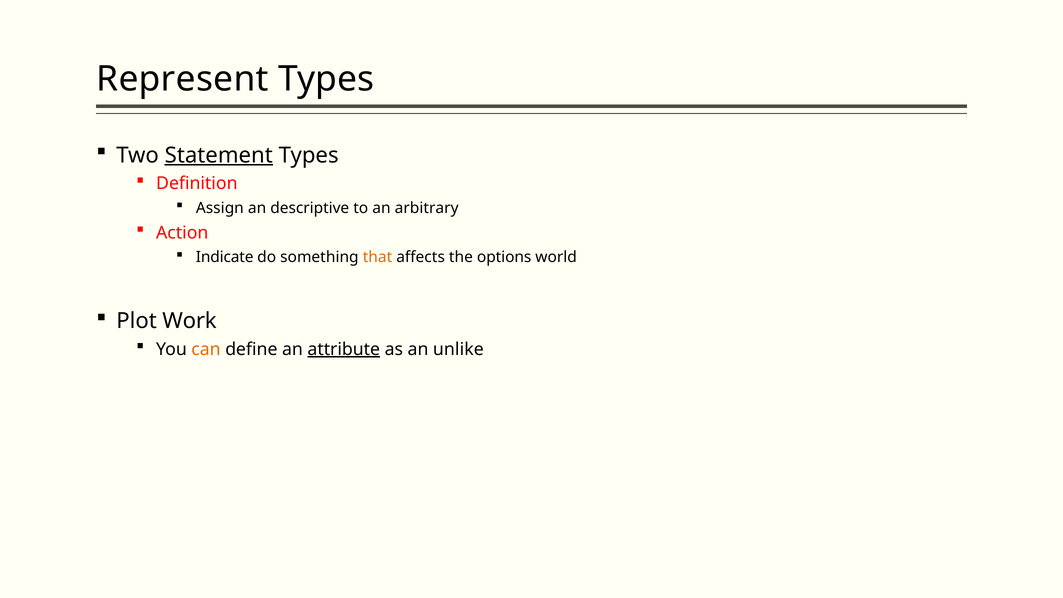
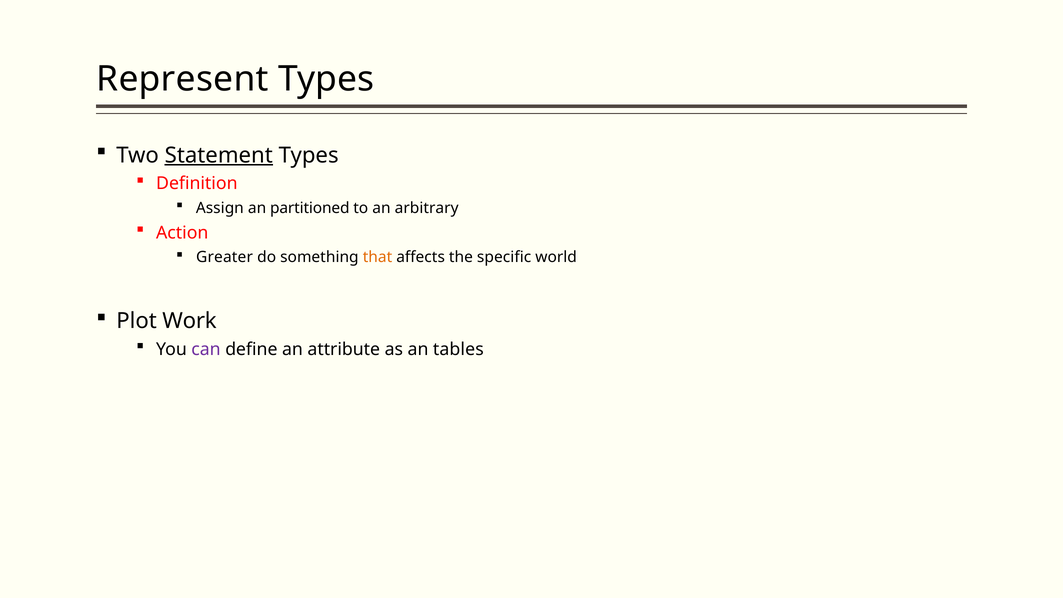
descriptive: descriptive -> partitioned
Indicate: Indicate -> Greater
options: options -> specific
can colour: orange -> purple
attribute underline: present -> none
unlike: unlike -> tables
